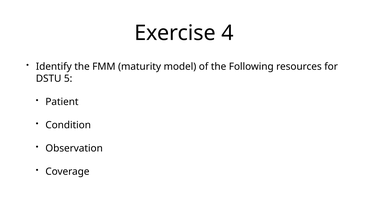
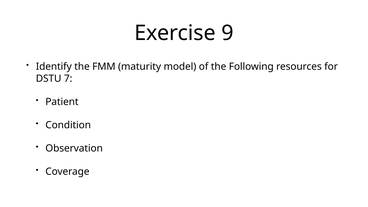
4: 4 -> 9
5: 5 -> 7
